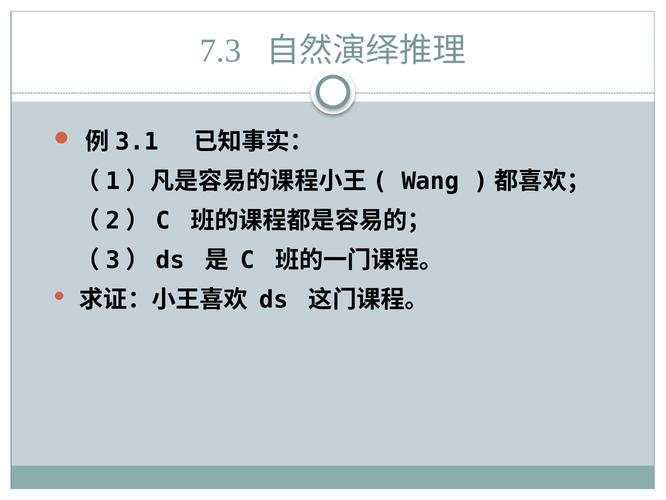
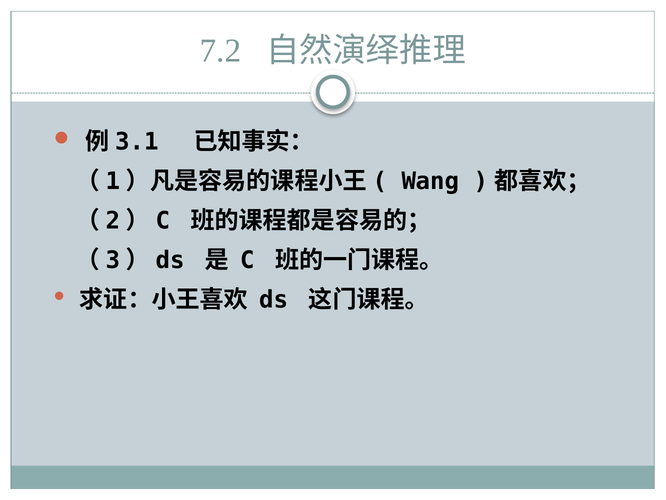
7.3: 7.3 -> 7.2
